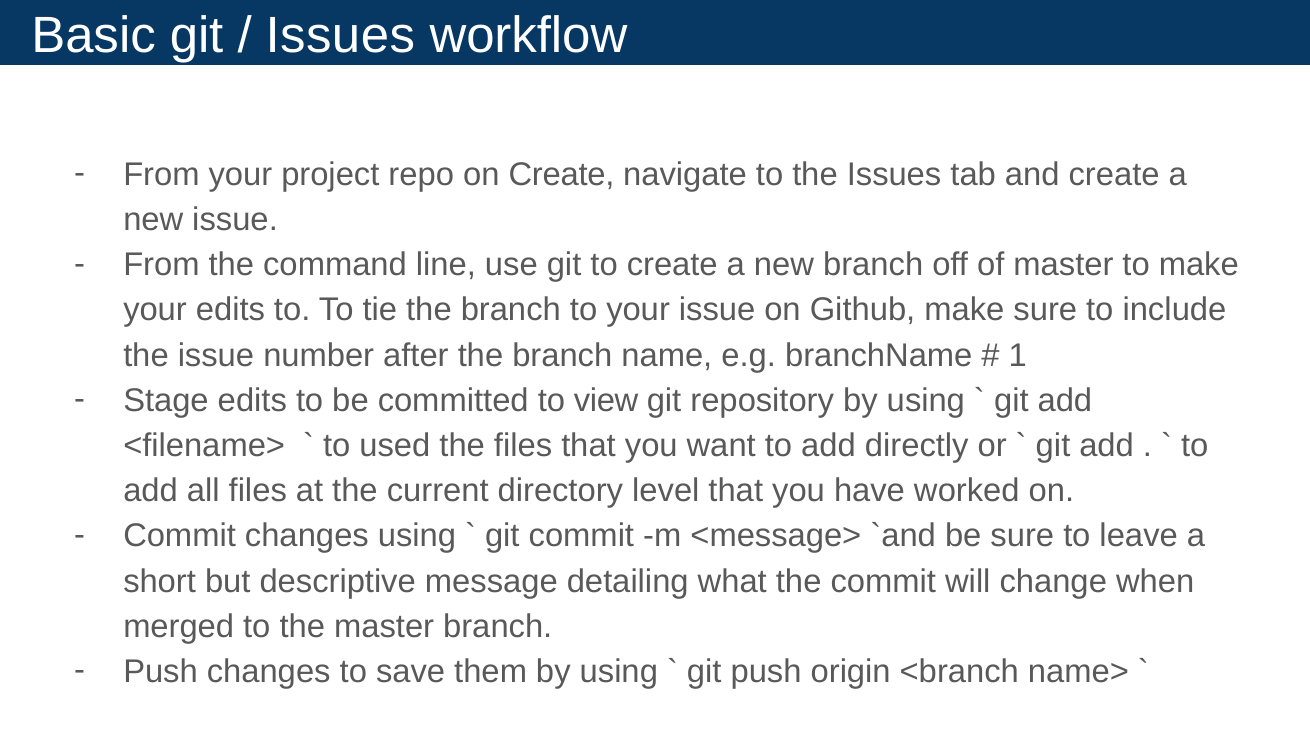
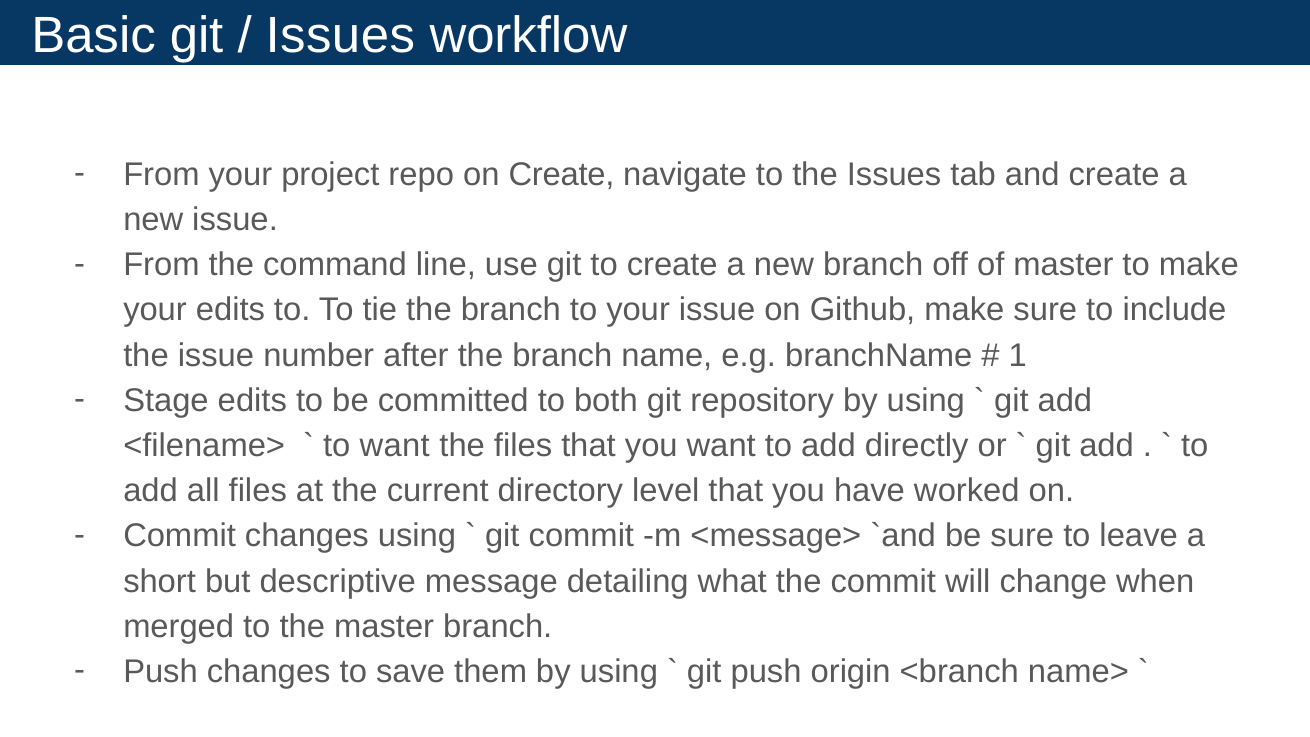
view: view -> both
to used: used -> want
